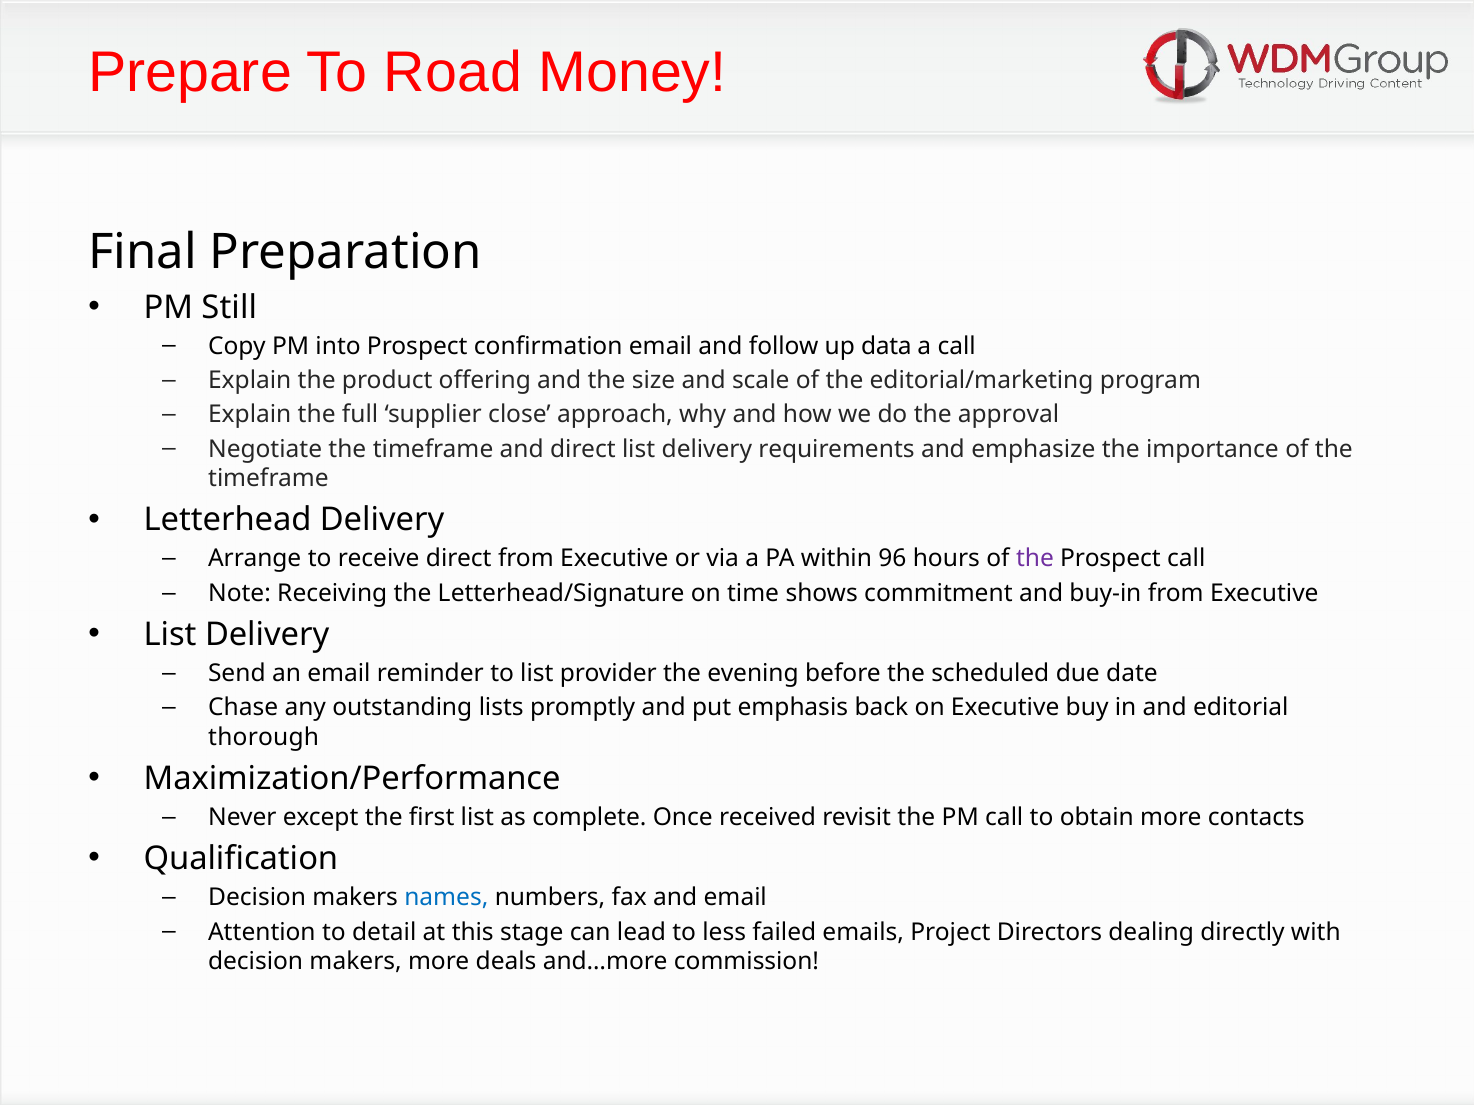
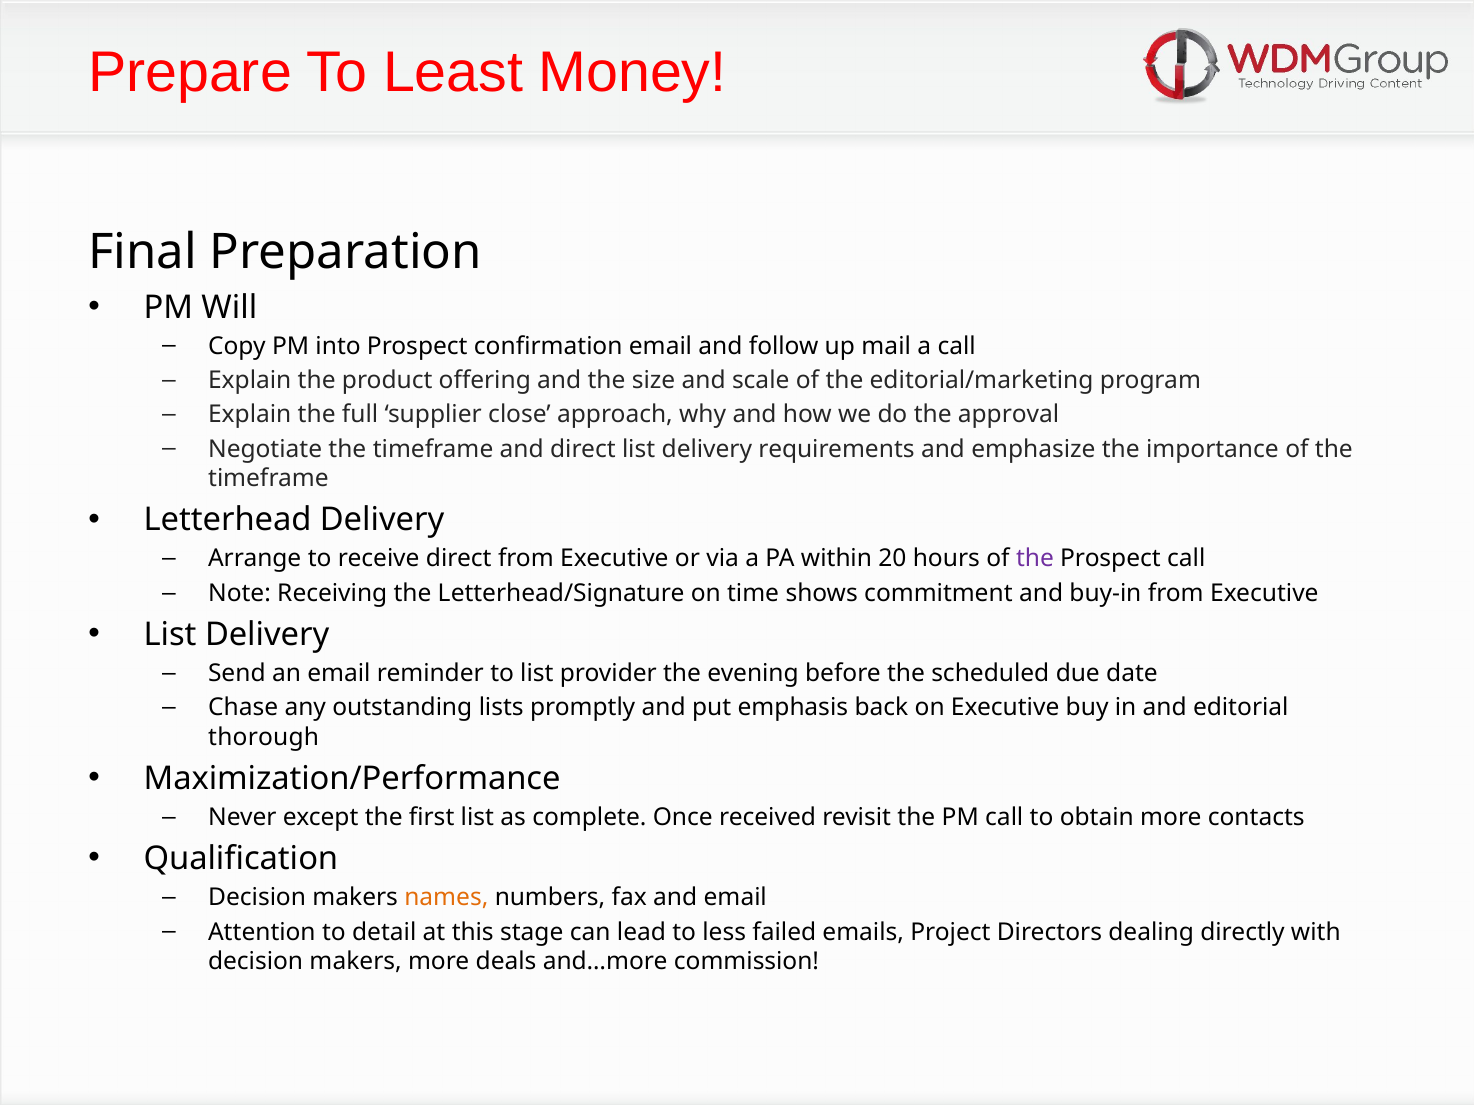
Road: Road -> Least
Still: Still -> Will
data: data -> mail
96: 96 -> 20
names colour: blue -> orange
